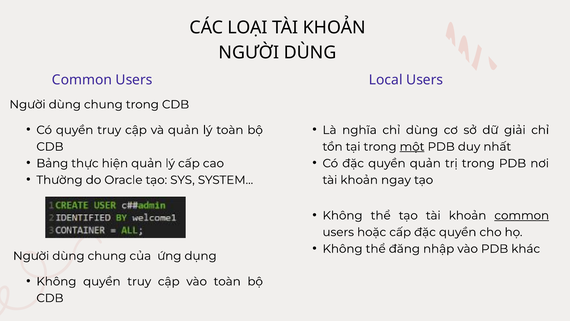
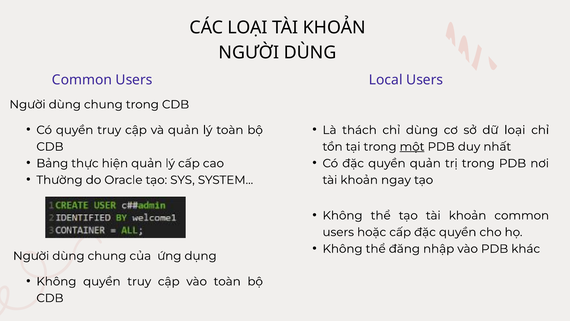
nghĩa: nghĩa -> thách
dữ giải: giải -> loại
common at (522, 215) underline: present -> none
